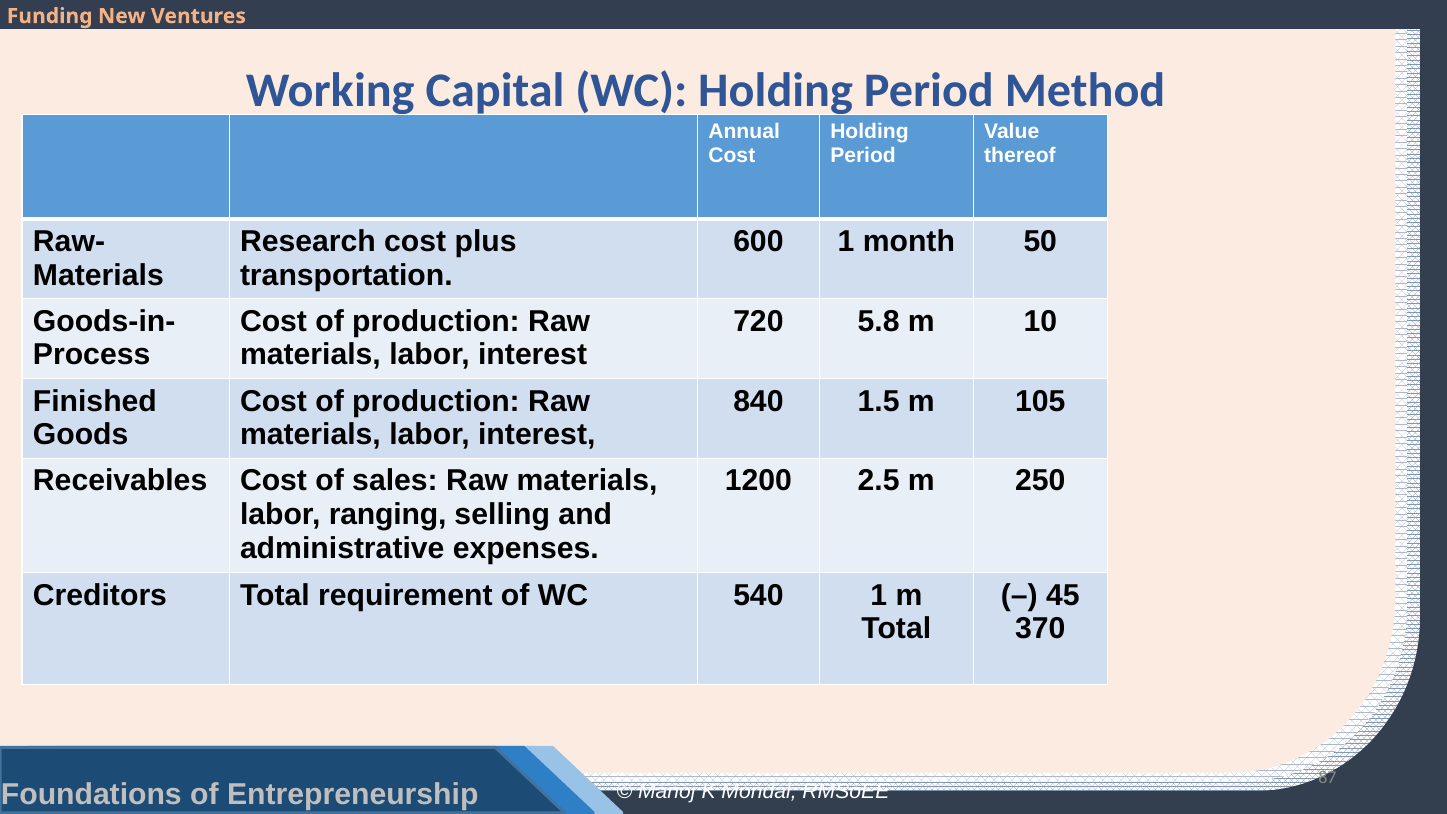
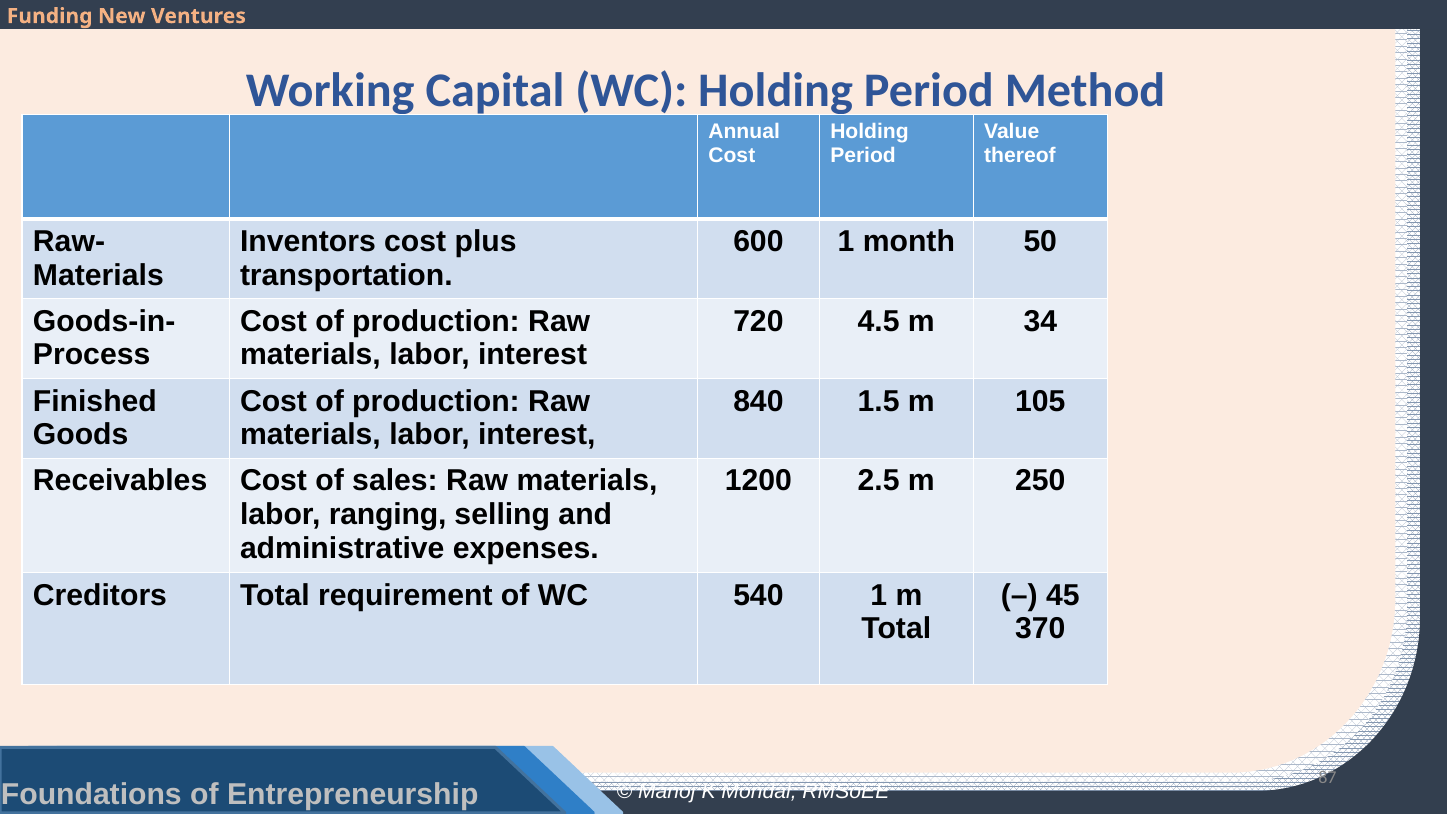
Research: Research -> Inventors
5.8: 5.8 -> 4.5
10: 10 -> 34
